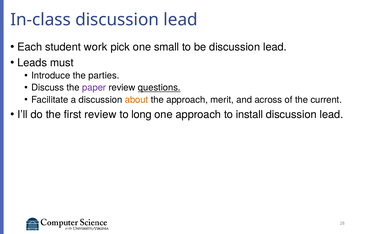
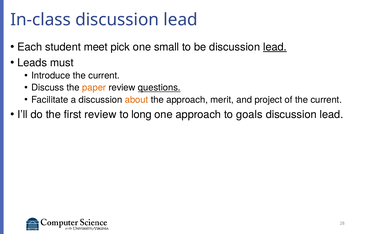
work: work -> meet
lead at (275, 47) underline: none -> present
Introduce the parties: parties -> current
paper colour: purple -> orange
across: across -> project
install: install -> goals
